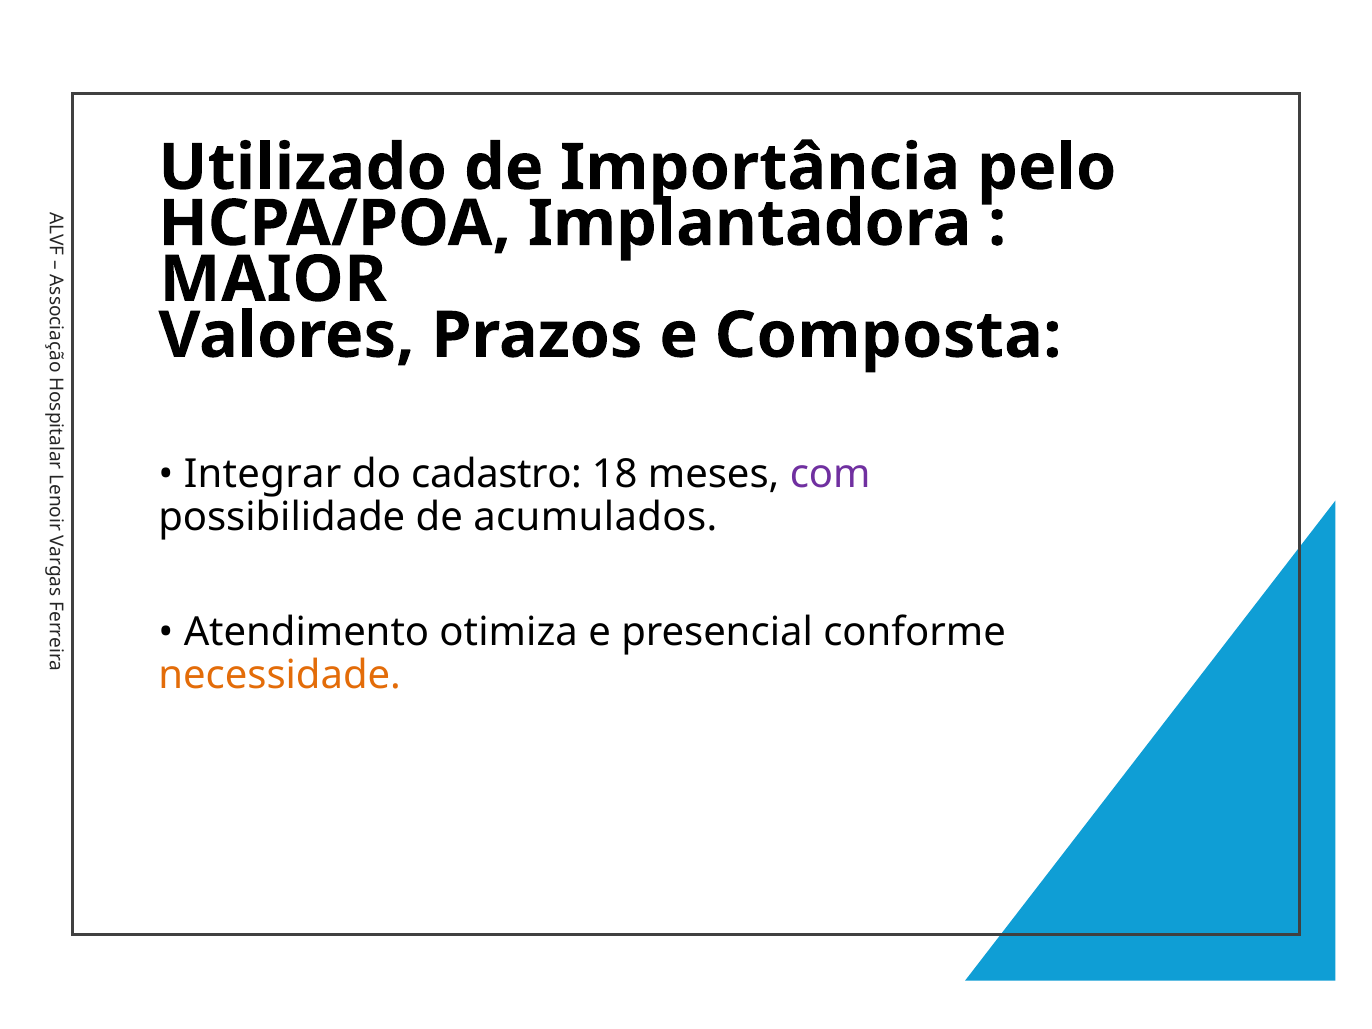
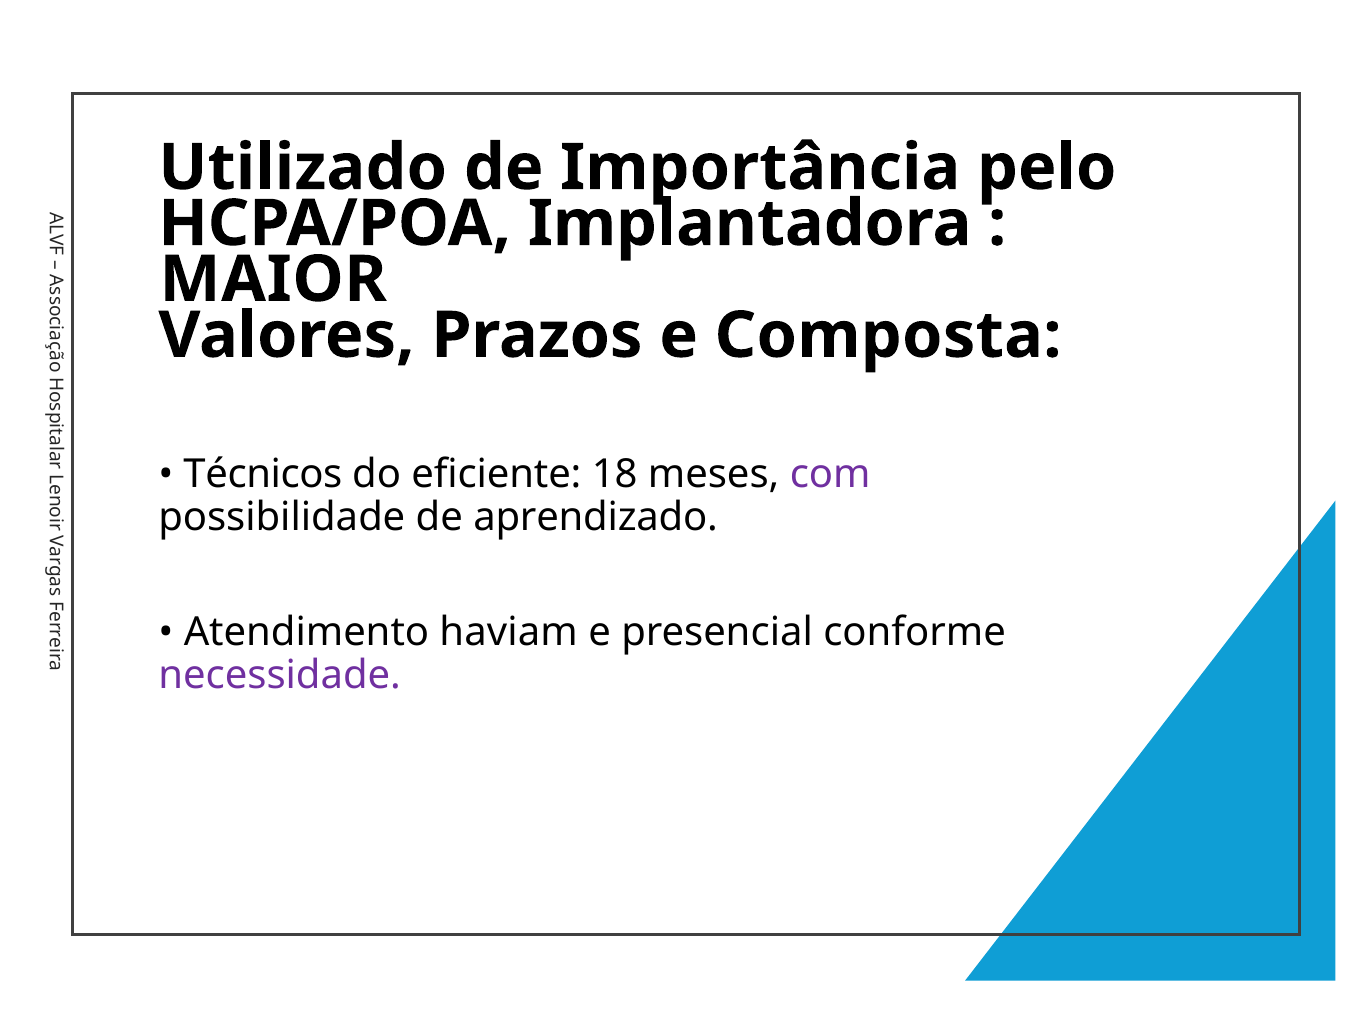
Integrar: Integrar -> Técnicos
cadastro: cadastro -> eficiente
acumulados: acumulados -> aprendizado
otimiza: otimiza -> haviam
necessidade colour: orange -> purple
